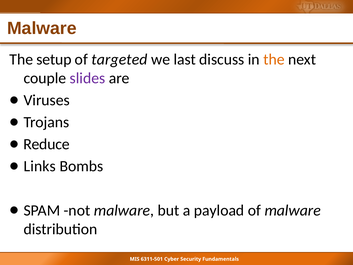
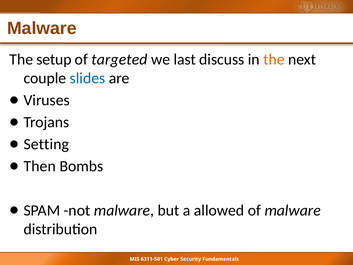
slides colour: purple -> blue
Reduce: Reduce -> Setting
Links: Links -> Then
payload: payload -> allowed
